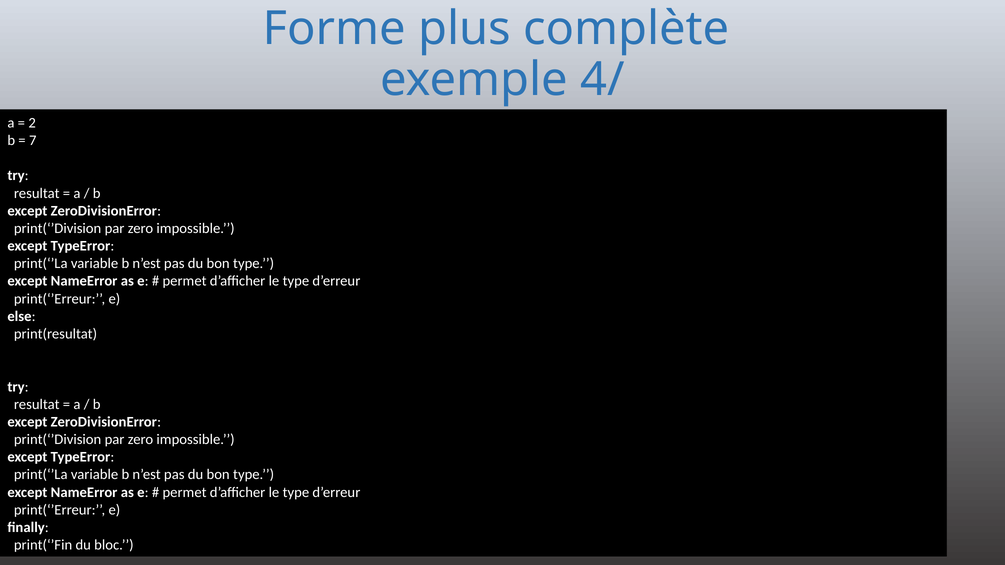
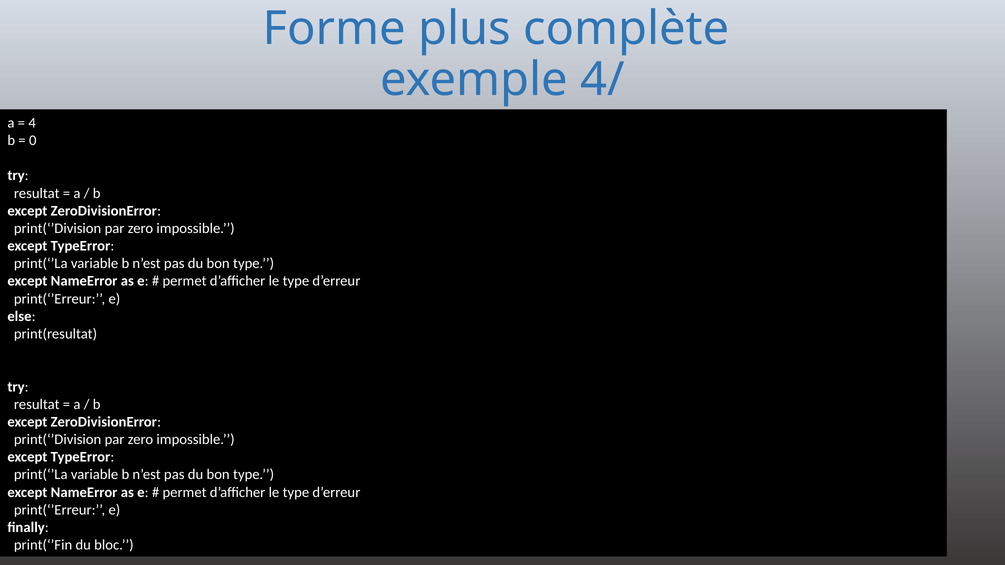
2: 2 -> 4
7: 7 -> 0
